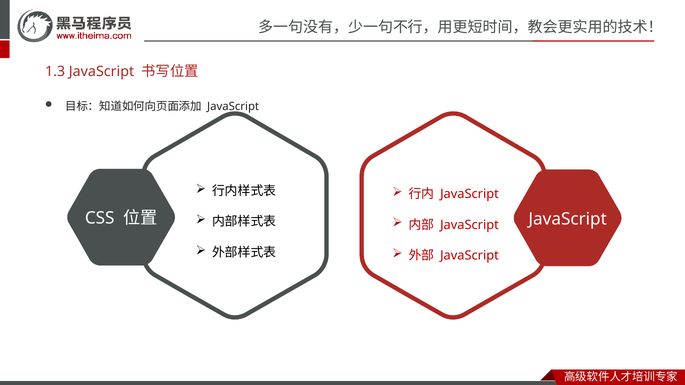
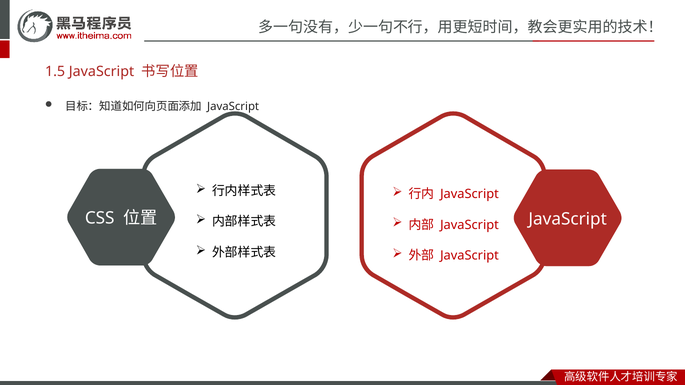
1.3: 1.3 -> 1.5
